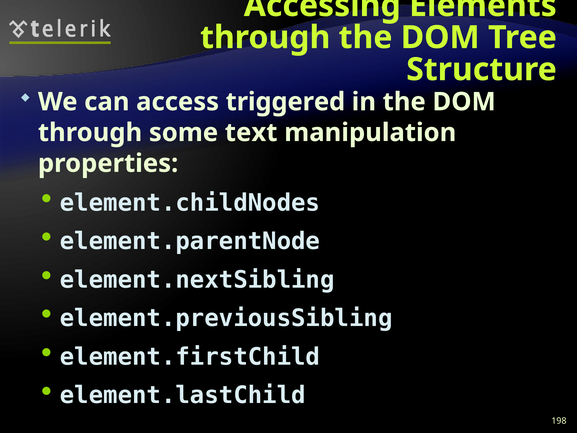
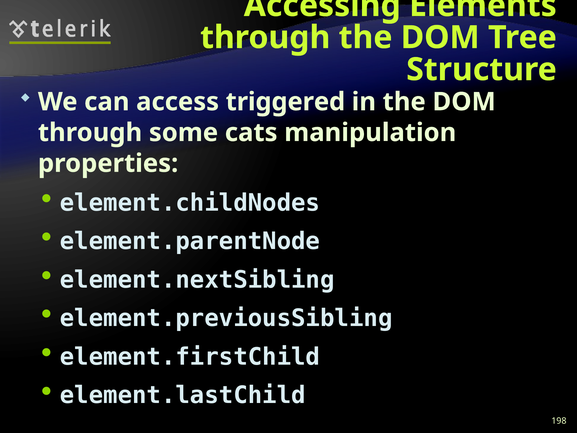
text: text -> cats
